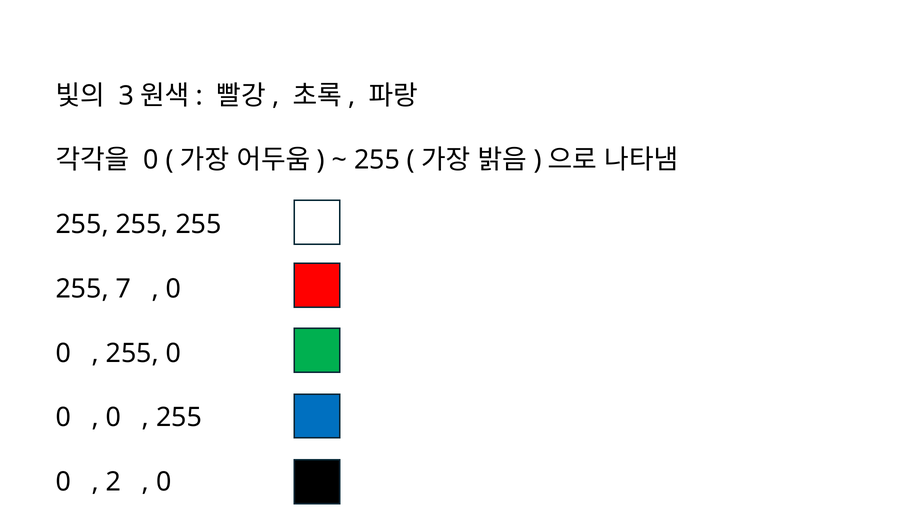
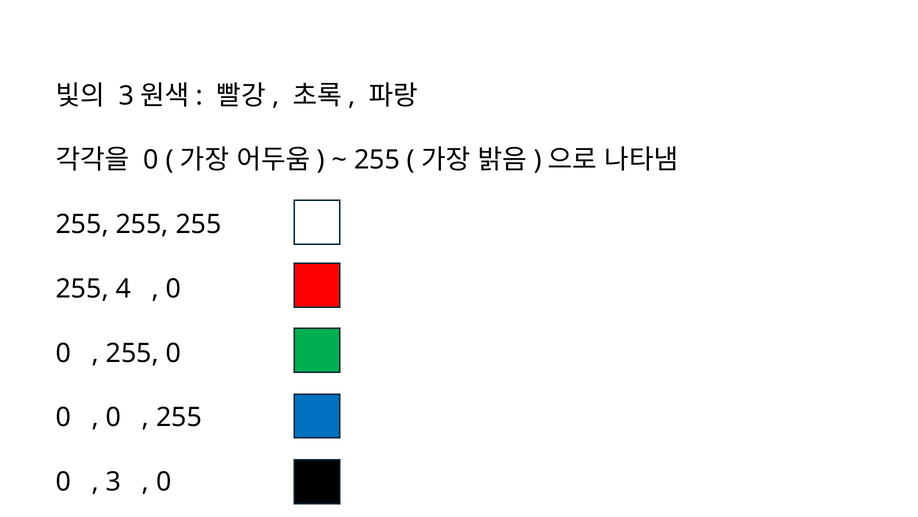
7: 7 -> 4
2 at (114, 481): 2 -> 3
